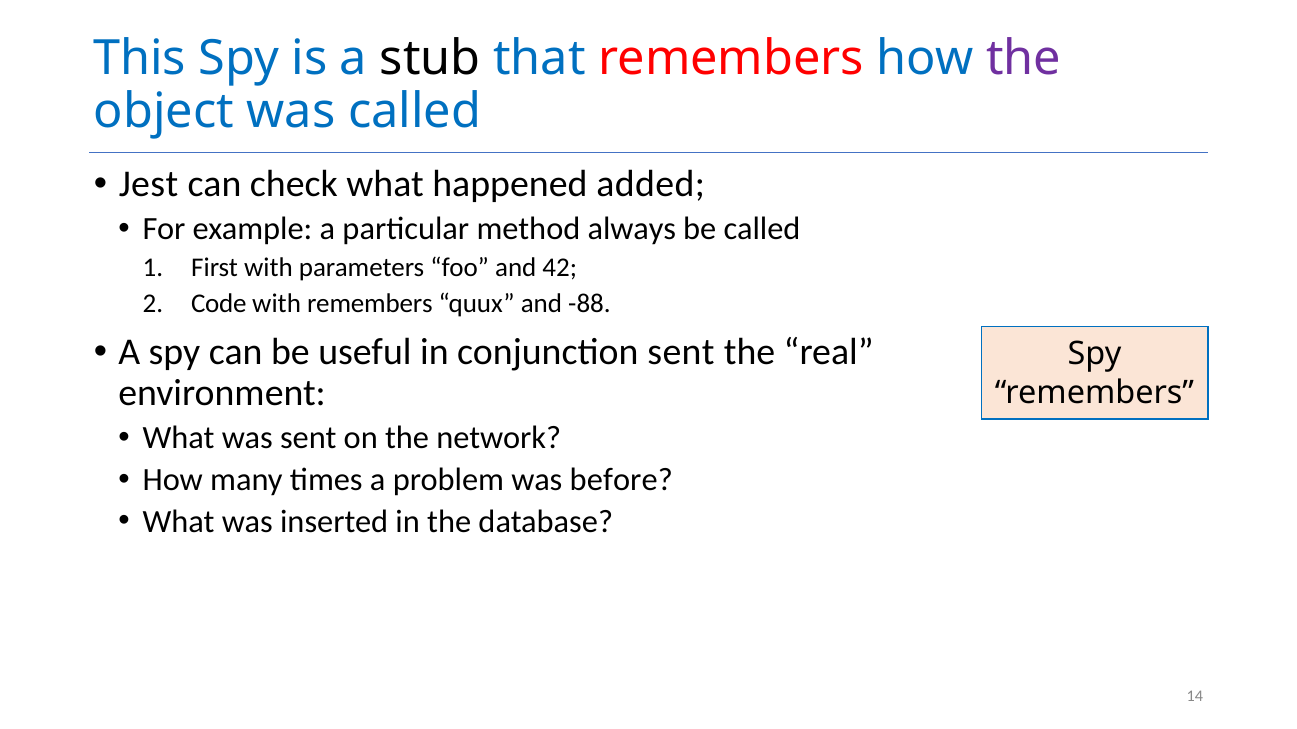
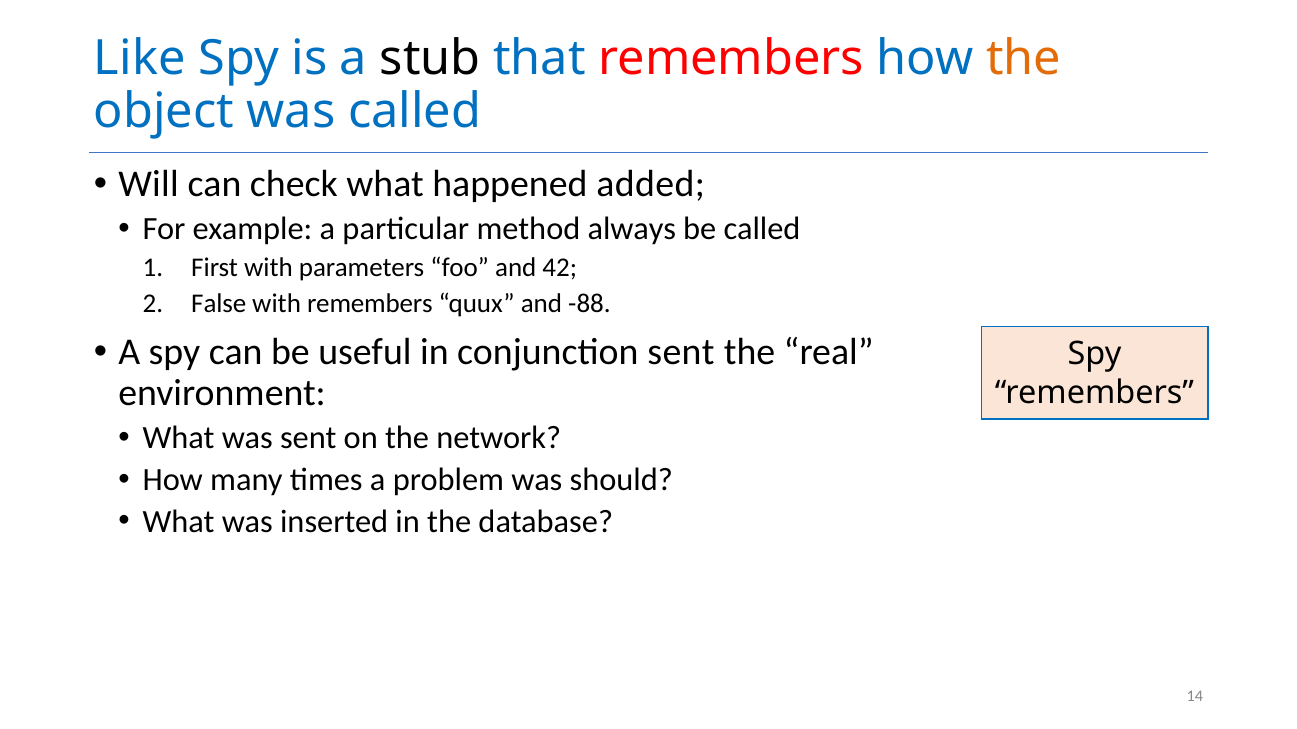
This: This -> Like
the at (1024, 59) colour: purple -> orange
Jest: Jest -> Will
Code: Code -> False
before: before -> should
